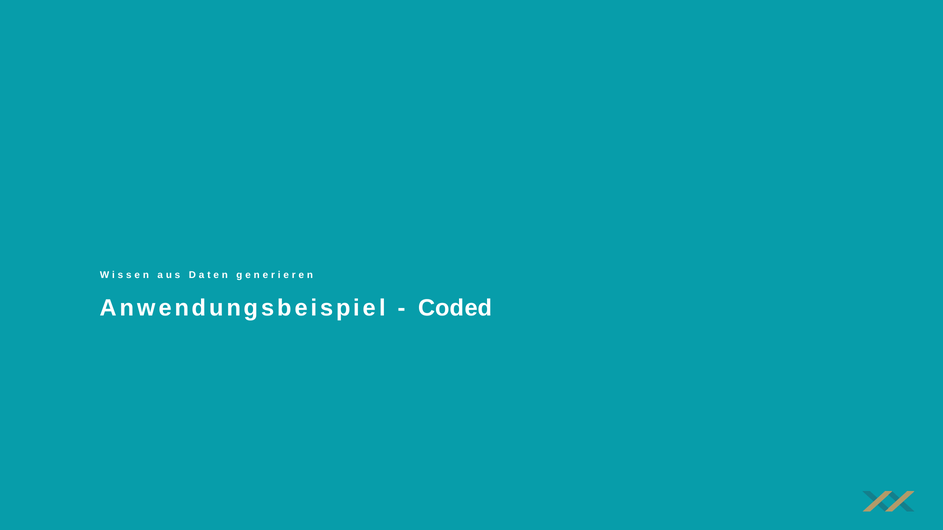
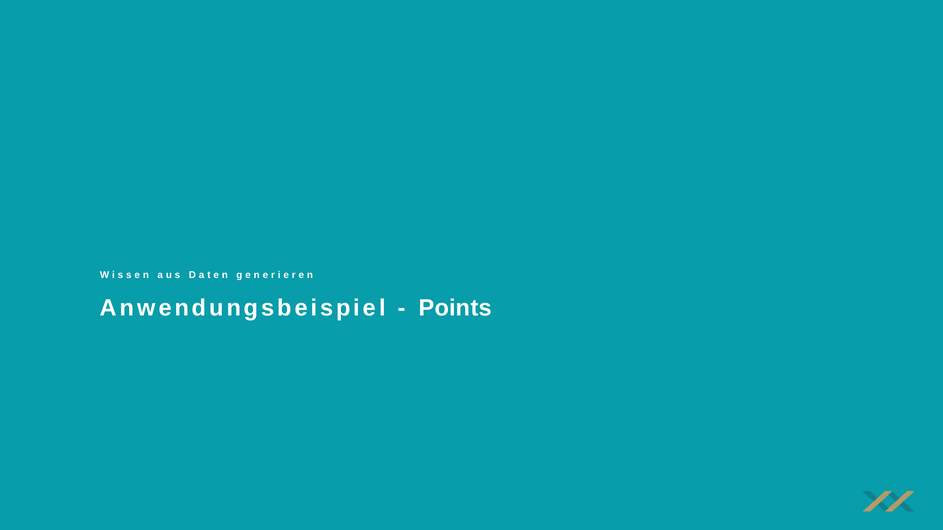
Coded: Coded -> Points
